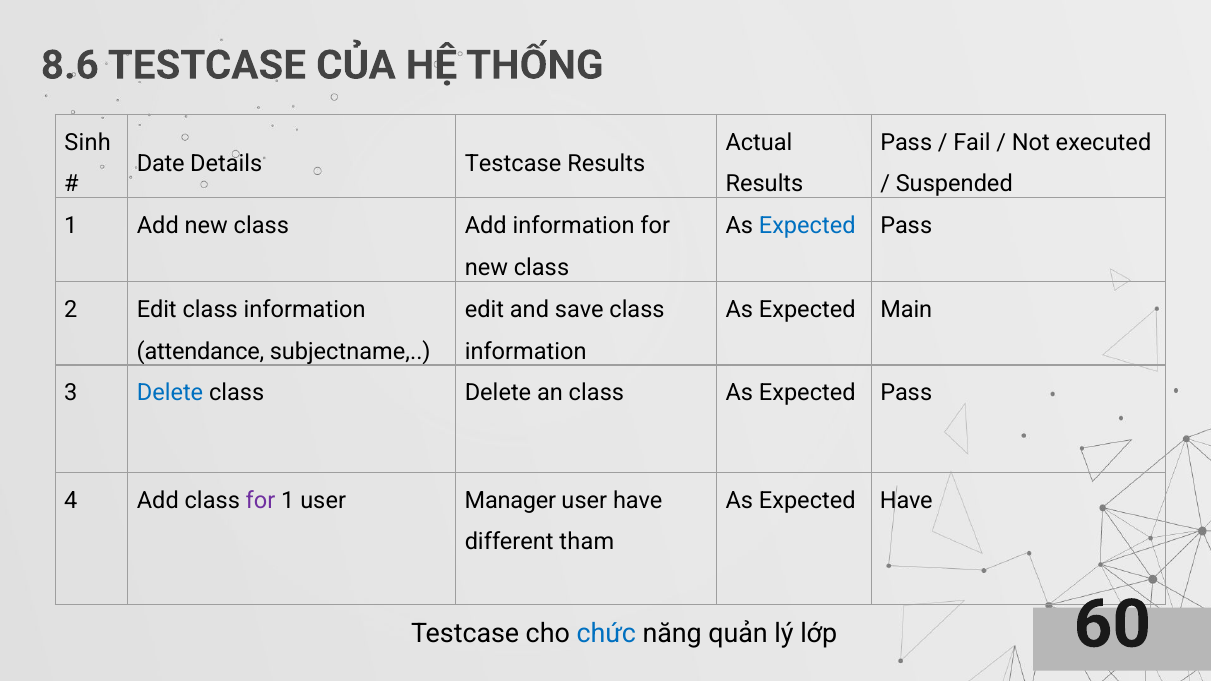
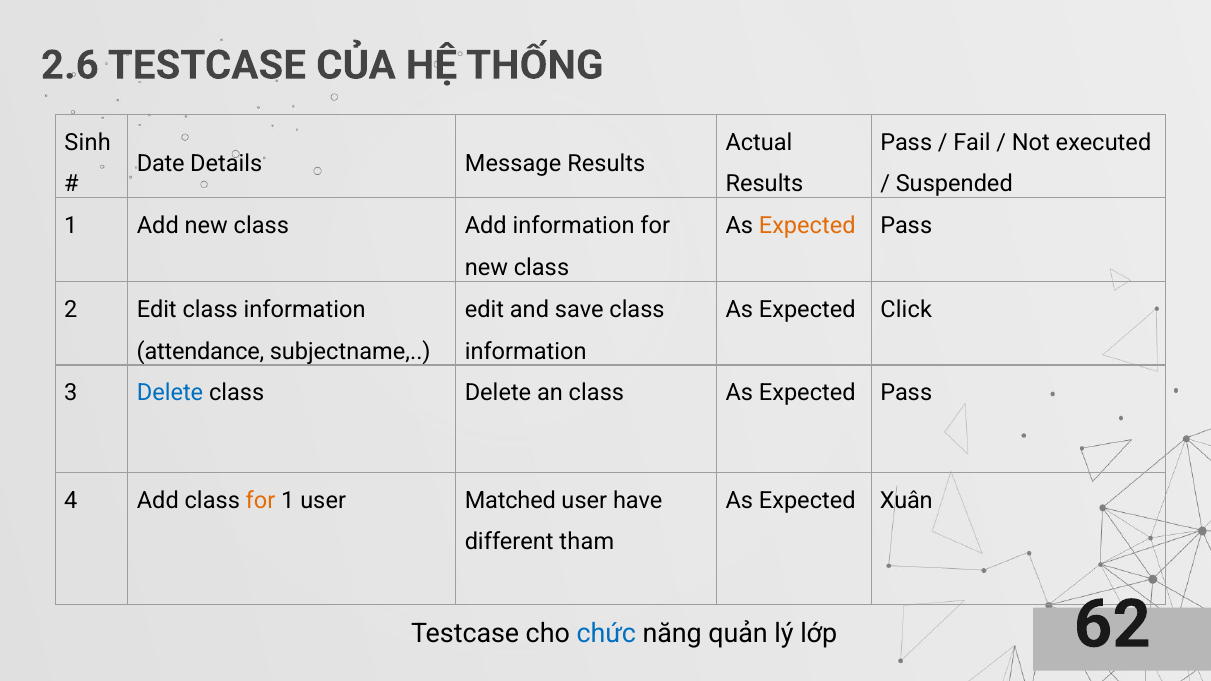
8.6: 8.6 -> 2.6
Details Testcase: Testcase -> Message
Expected at (807, 226) colour: blue -> orange
Main: Main -> Click
for at (261, 500) colour: purple -> orange
Manager: Manager -> Matched
Expected Have: Have -> Xuân
60: 60 -> 62
